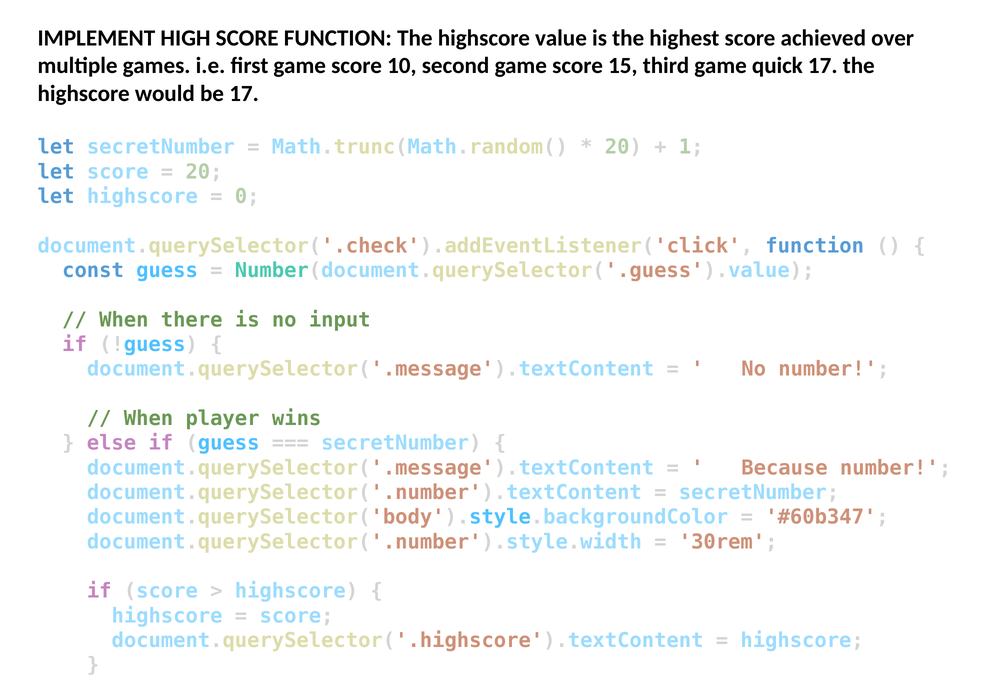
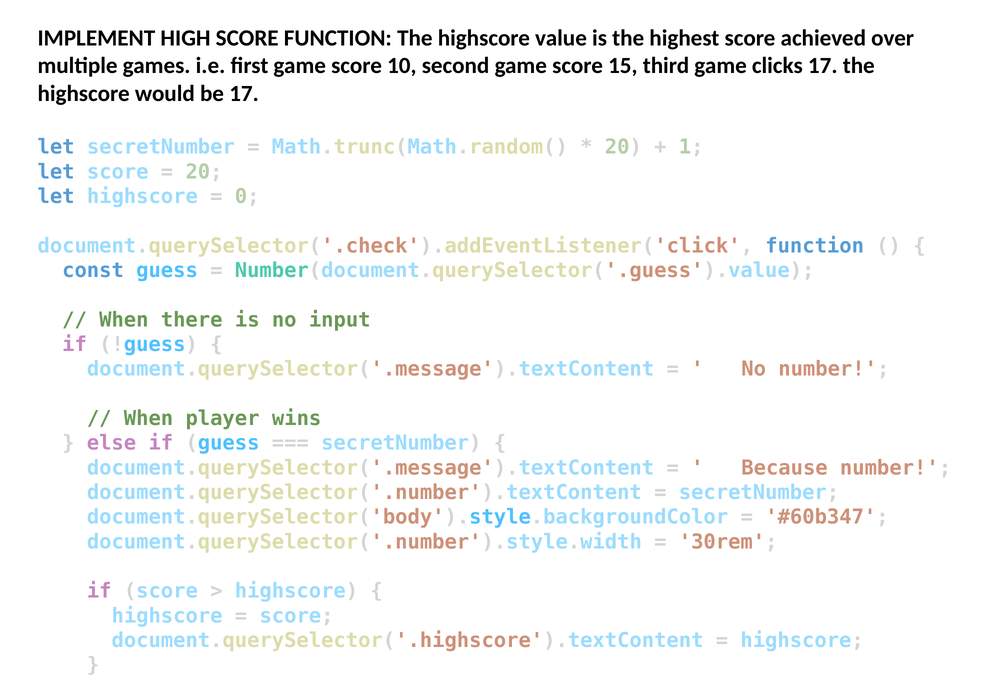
quick: quick -> clicks
